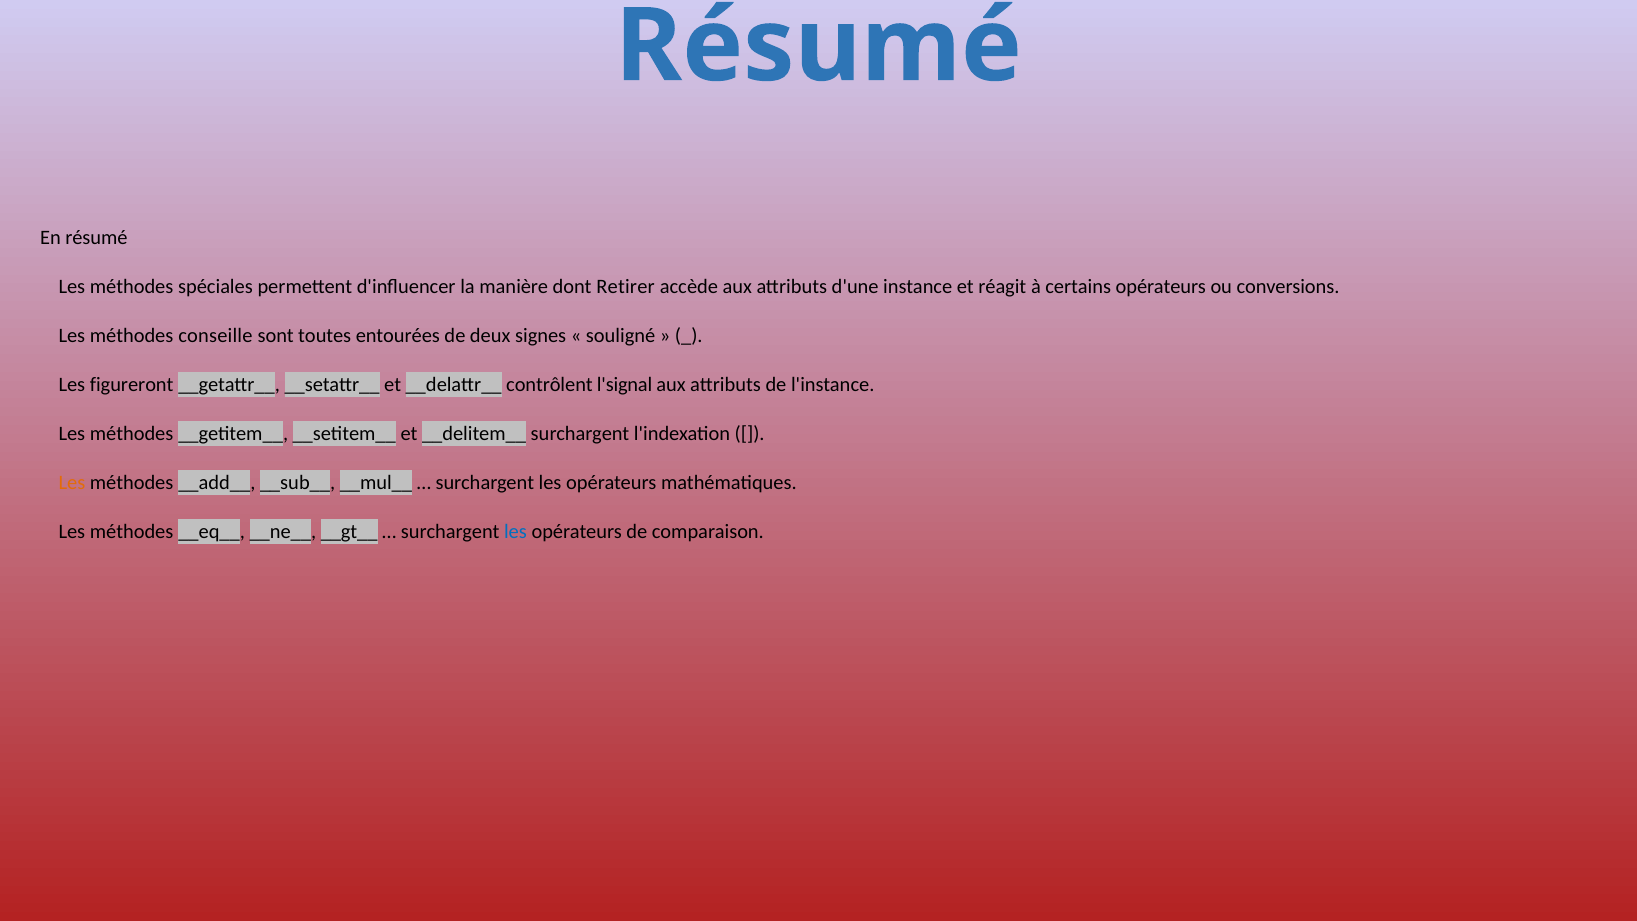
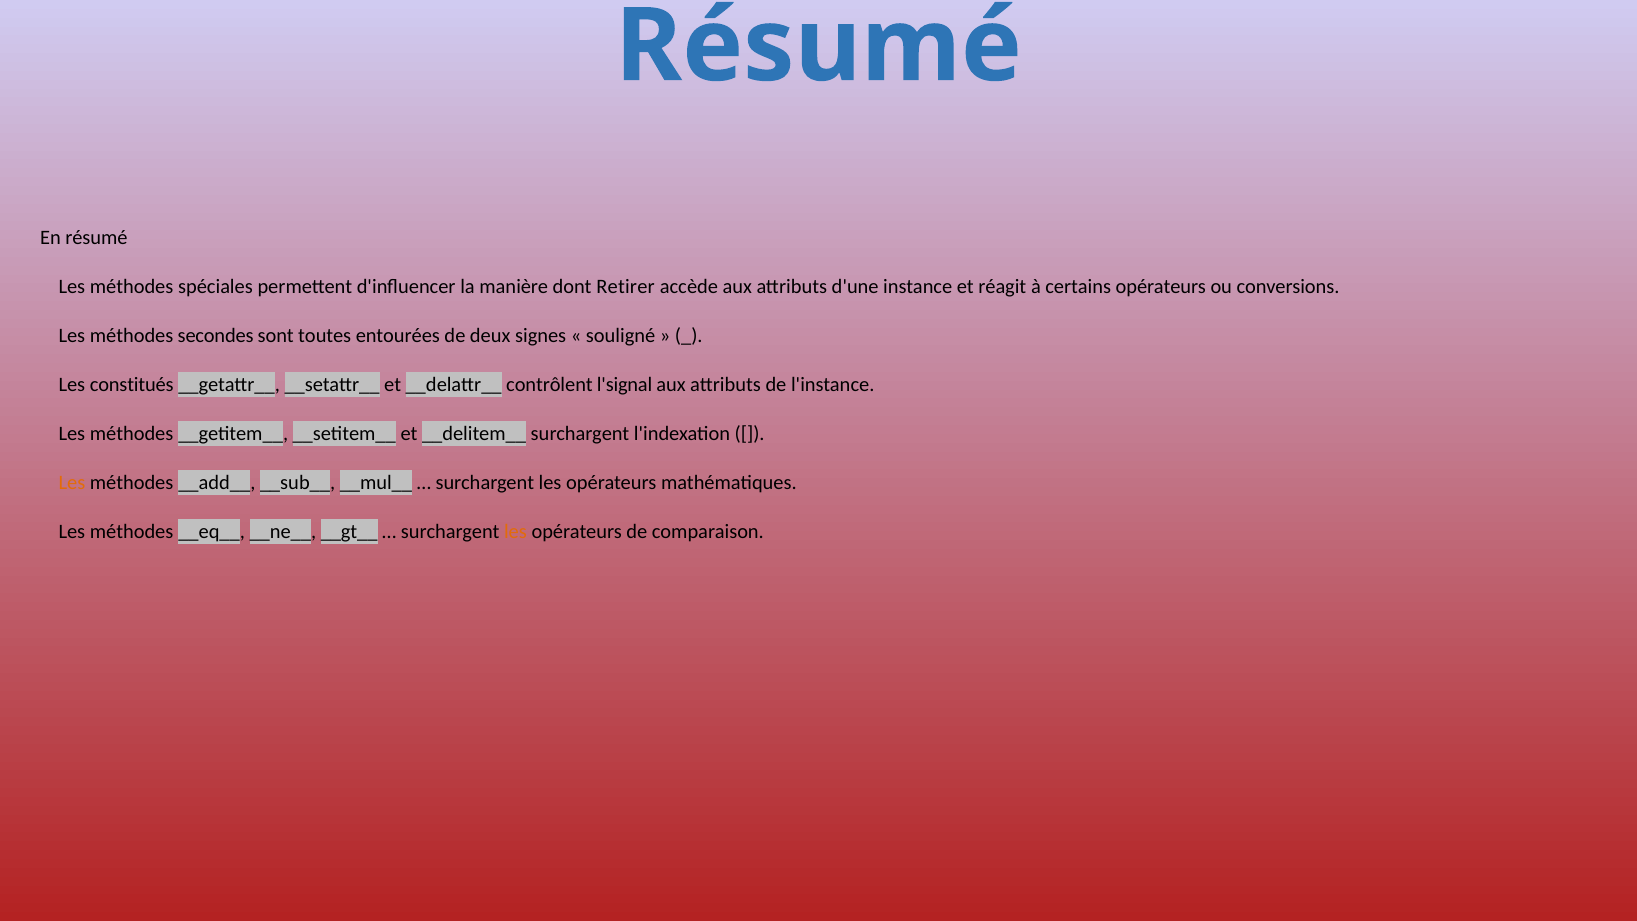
conseille: conseille -> secondes
figureront: figureront -> constitués
les at (515, 532) colour: blue -> orange
